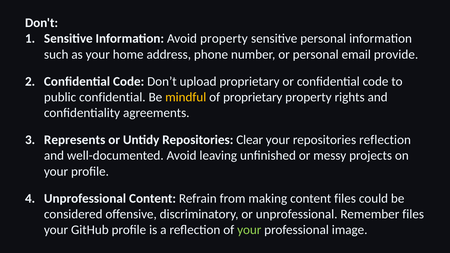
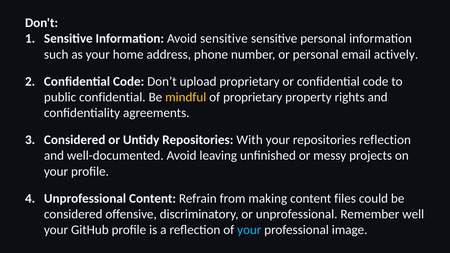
Avoid property: property -> sensitive
provide: provide -> actively
Represents at (75, 140): Represents -> Considered
Clear: Clear -> With
Remember files: files -> well
your at (249, 230) colour: light green -> light blue
